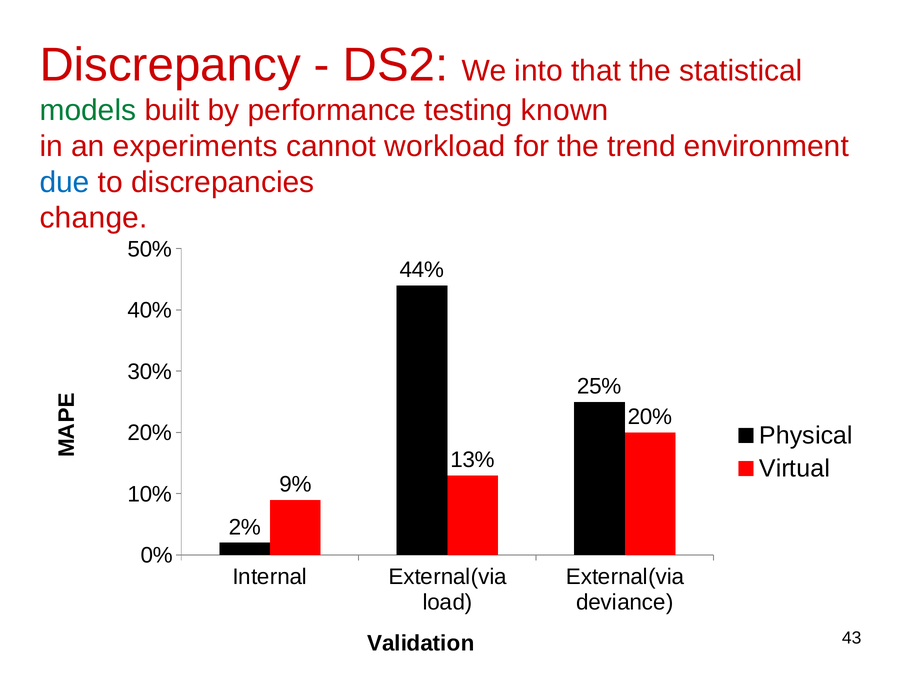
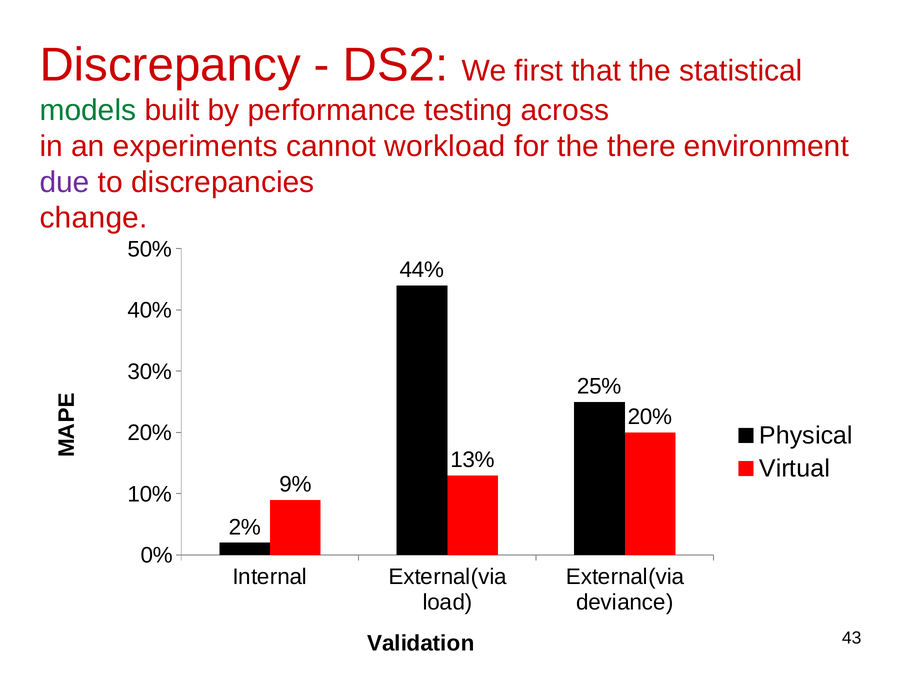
into: into -> first
known: known -> across
trend: trend -> there
due colour: blue -> purple
